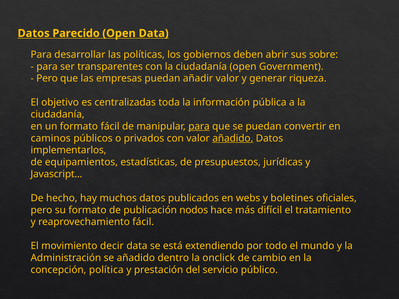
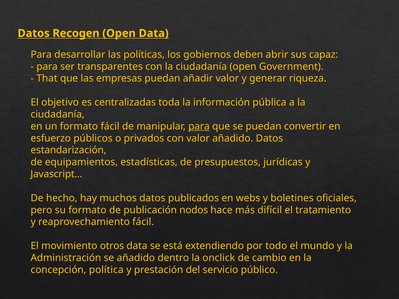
Parecido: Parecido -> Recogen
sobre: sobre -> capaz
Pero at (47, 79): Pero -> That
caminos: caminos -> esfuerzo
añadido at (233, 138) underline: present -> none
implementarlos: implementarlos -> estandarización
decir: decir -> otros
